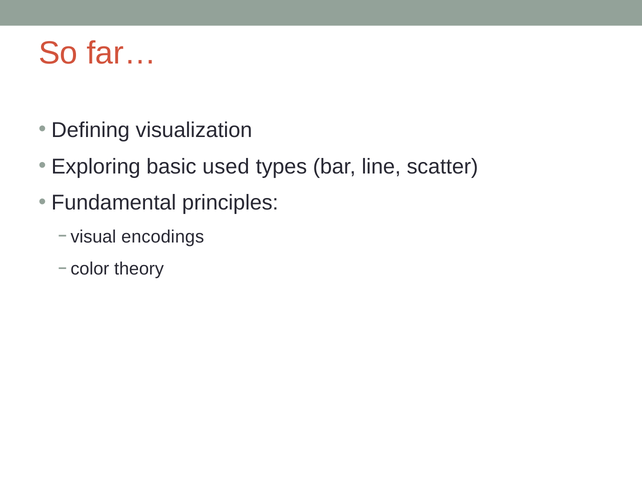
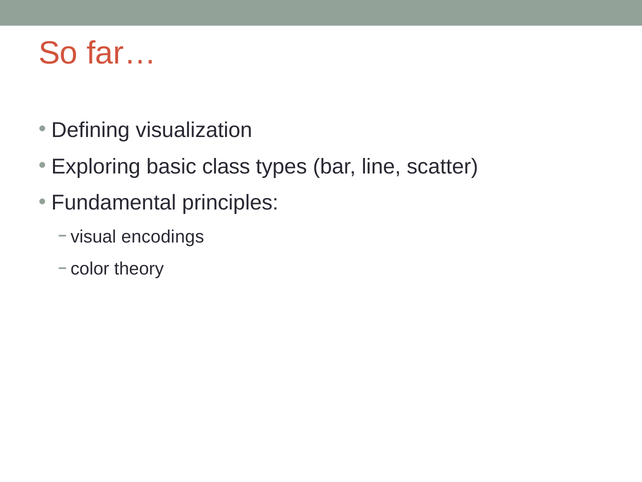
used: used -> class
